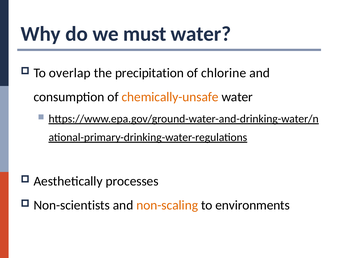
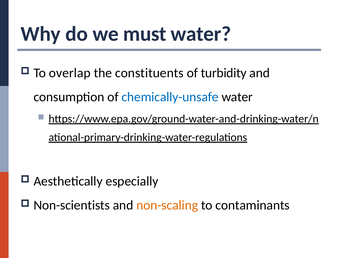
precipitation: precipitation -> constituents
chlorine: chlorine -> turbidity
chemically-unsafe colour: orange -> blue
processes: processes -> especially
environments: environments -> contaminants
